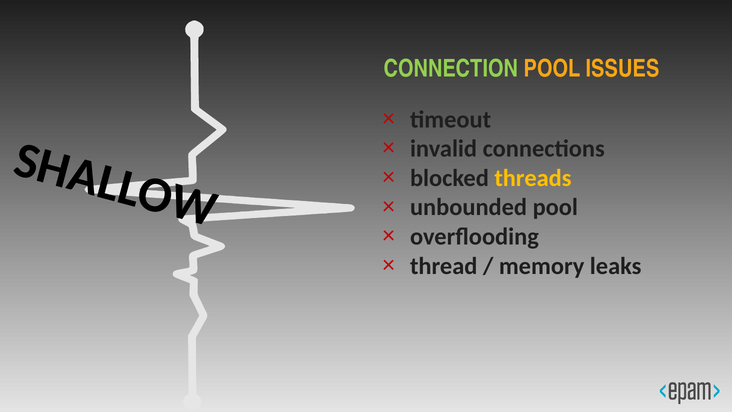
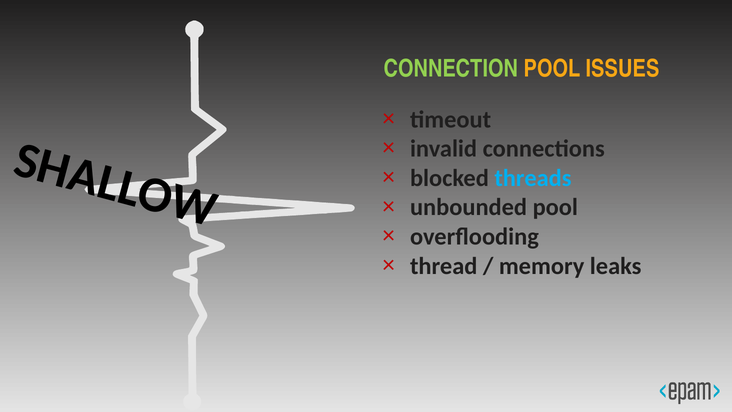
threads colour: yellow -> light blue
